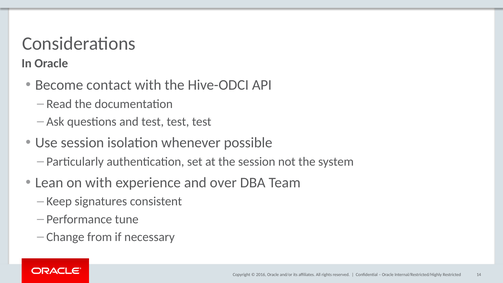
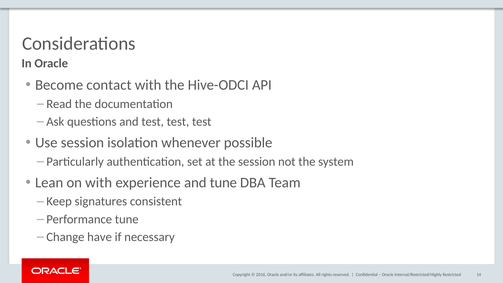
and over: over -> tune
from: from -> have
